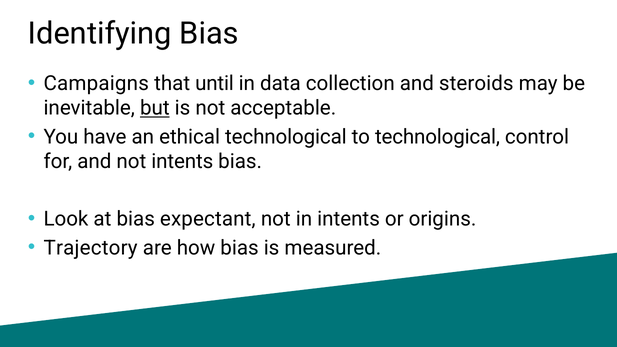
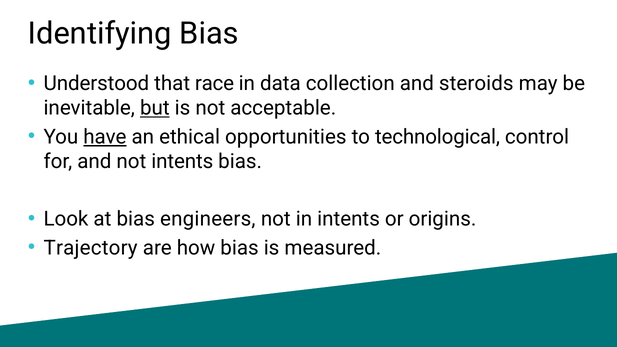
Campaigns: Campaigns -> Understood
until: until -> race
have underline: none -> present
ethical technological: technological -> opportunities
expectant: expectant -> engineers
